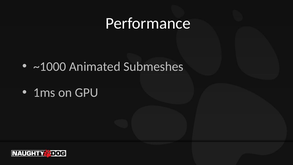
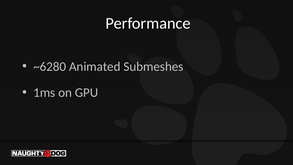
~1000: ~1000 -> ~6280
